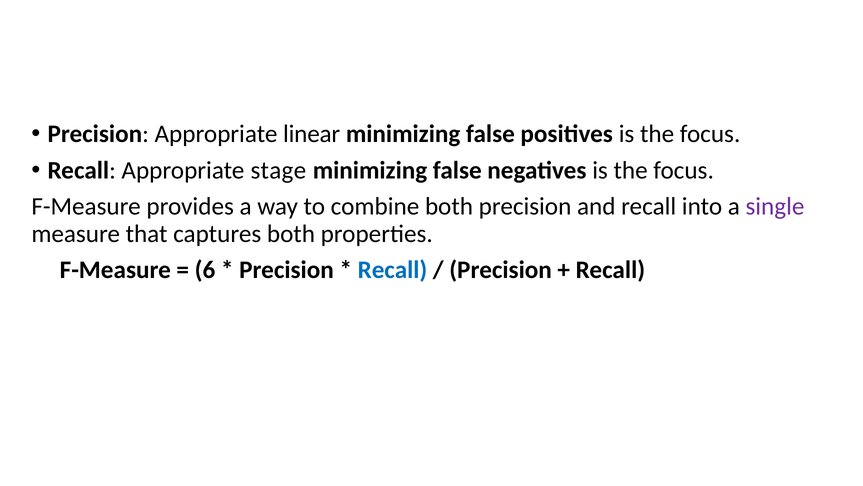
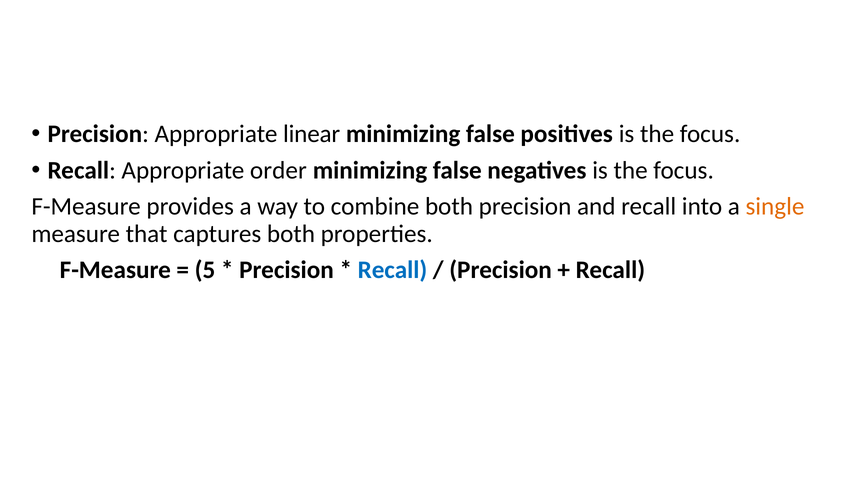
stage: stage -> order
single colour: purple -> orange
6: 6 -> 5
